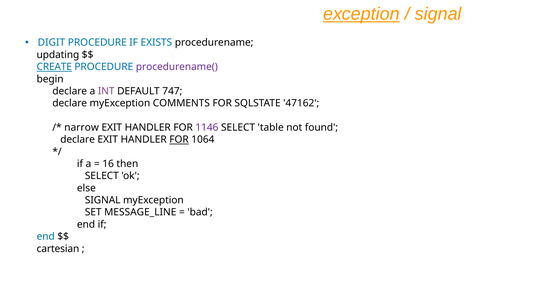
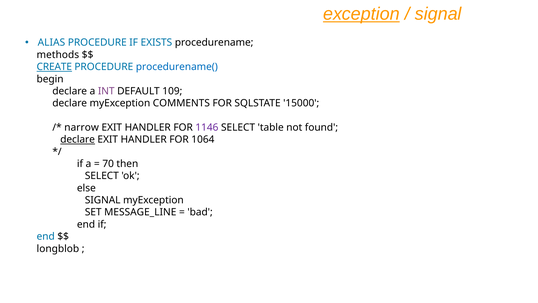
DIGIT: DIGIT -> ALIAS
updating: updating -> methods
procedurename( colour: purple -> blue
747: 747 -> 109
47162: 47162 -> 15000
declare at (78, 139) underline: none -> present
FOR at (179, 139) underline: present -> none
16: 16 -> 70
cartesian: cartesian -> longblob
